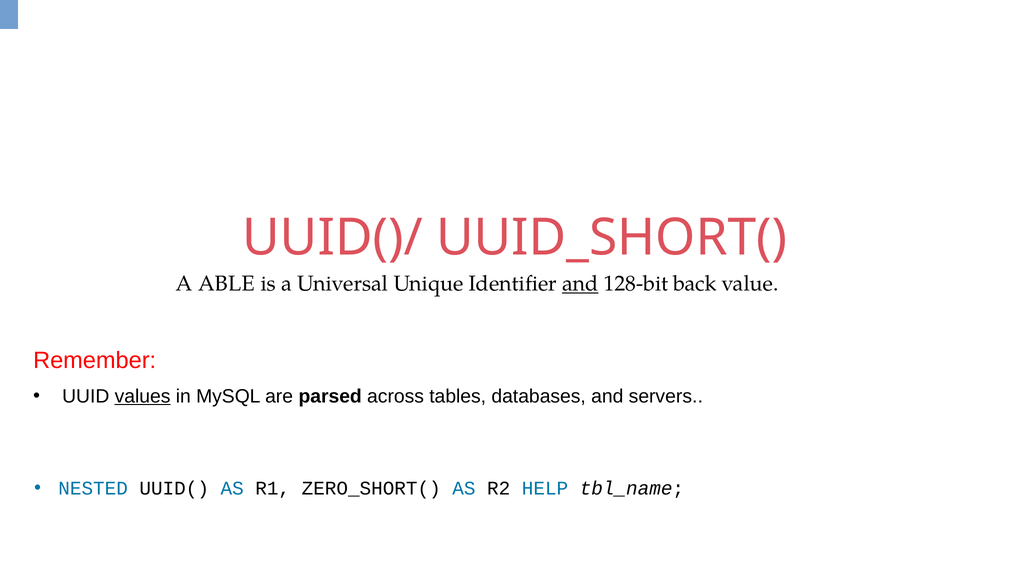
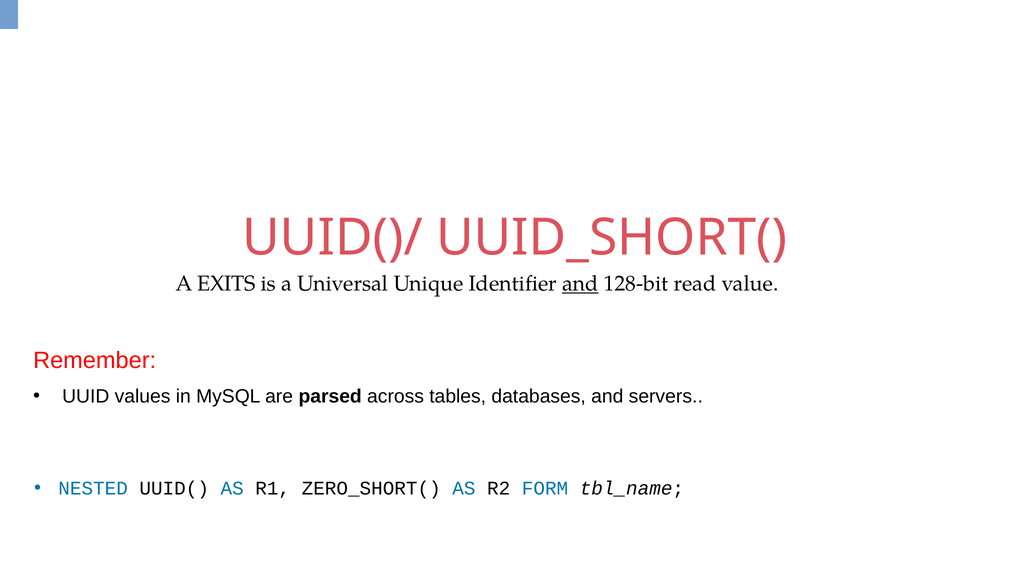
ABLE: ABLE -> EXITS
back: back -> read
values underline: present -> none
HELP: HELP -> FORM
